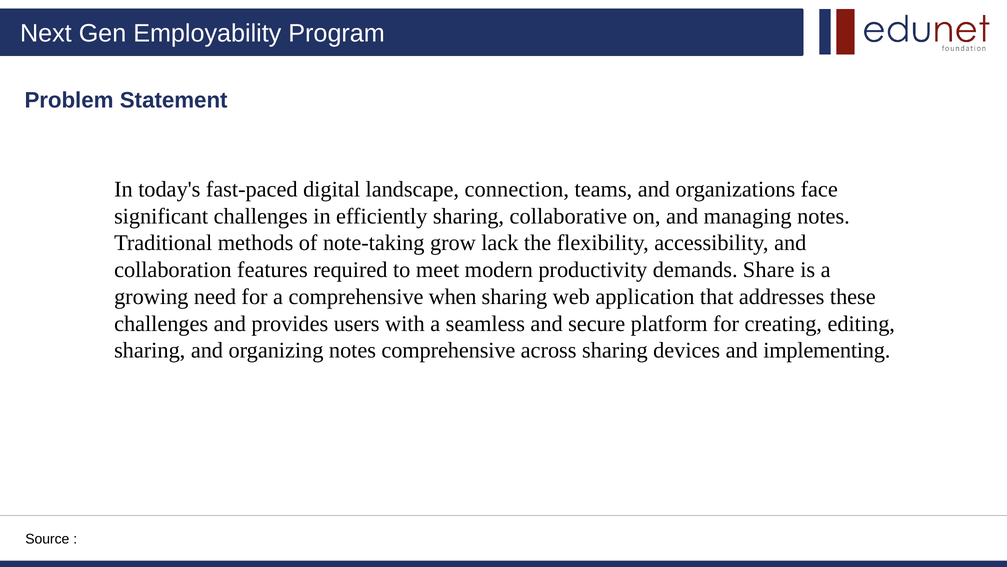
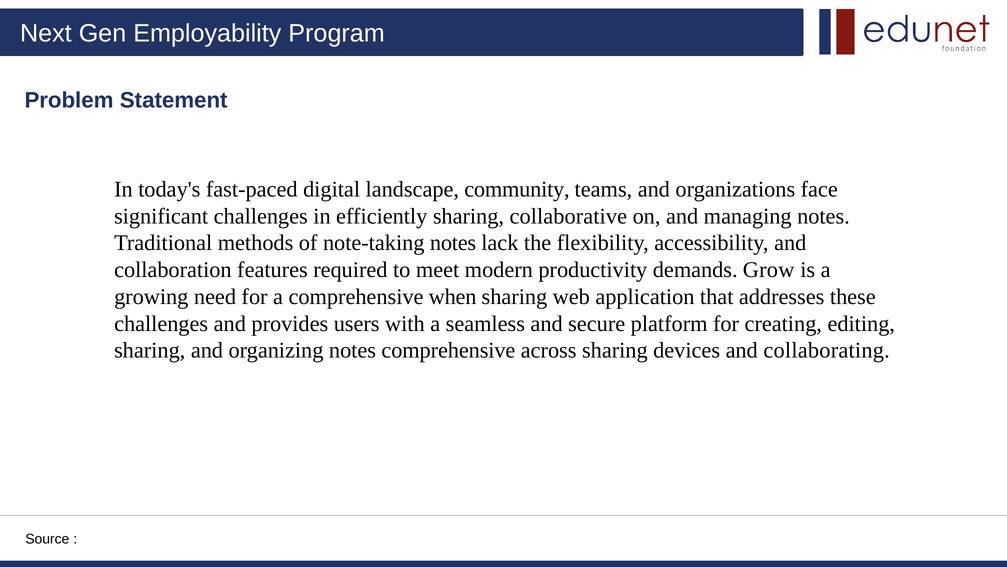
connection: connection -> community
note-taking grow: grow -> notes
Share: Share -> Grow
implementing: implementing -> collaborating
